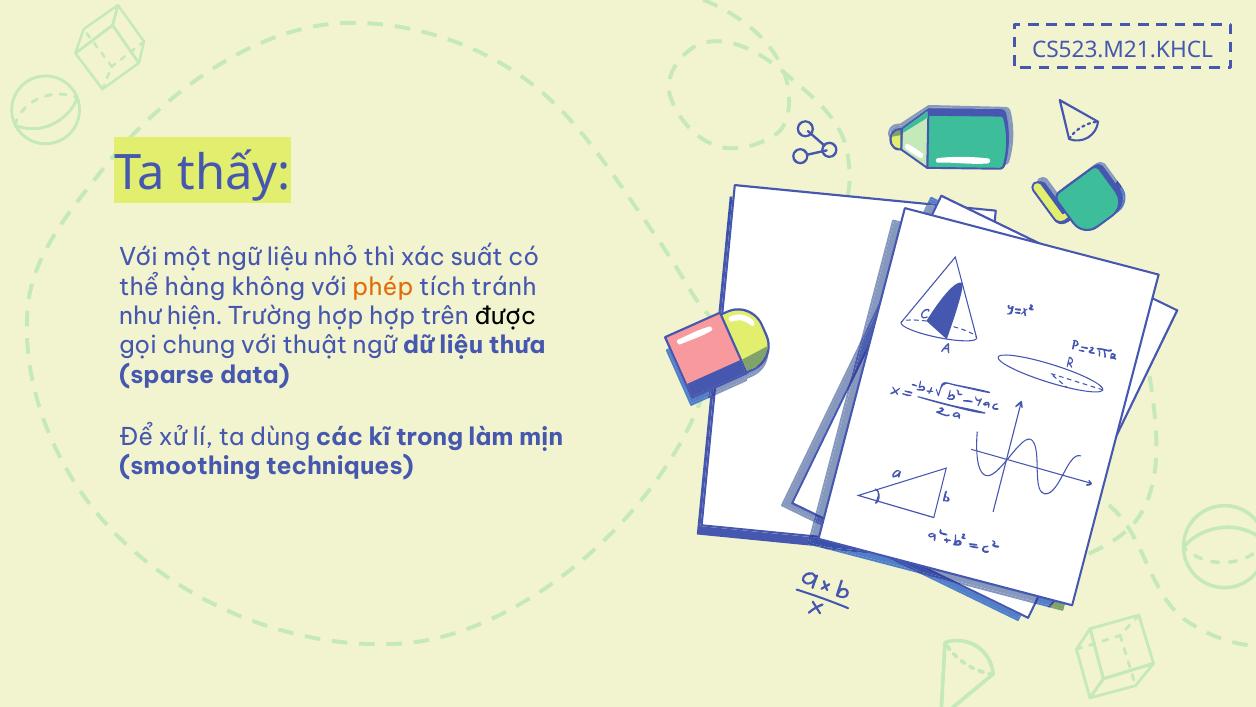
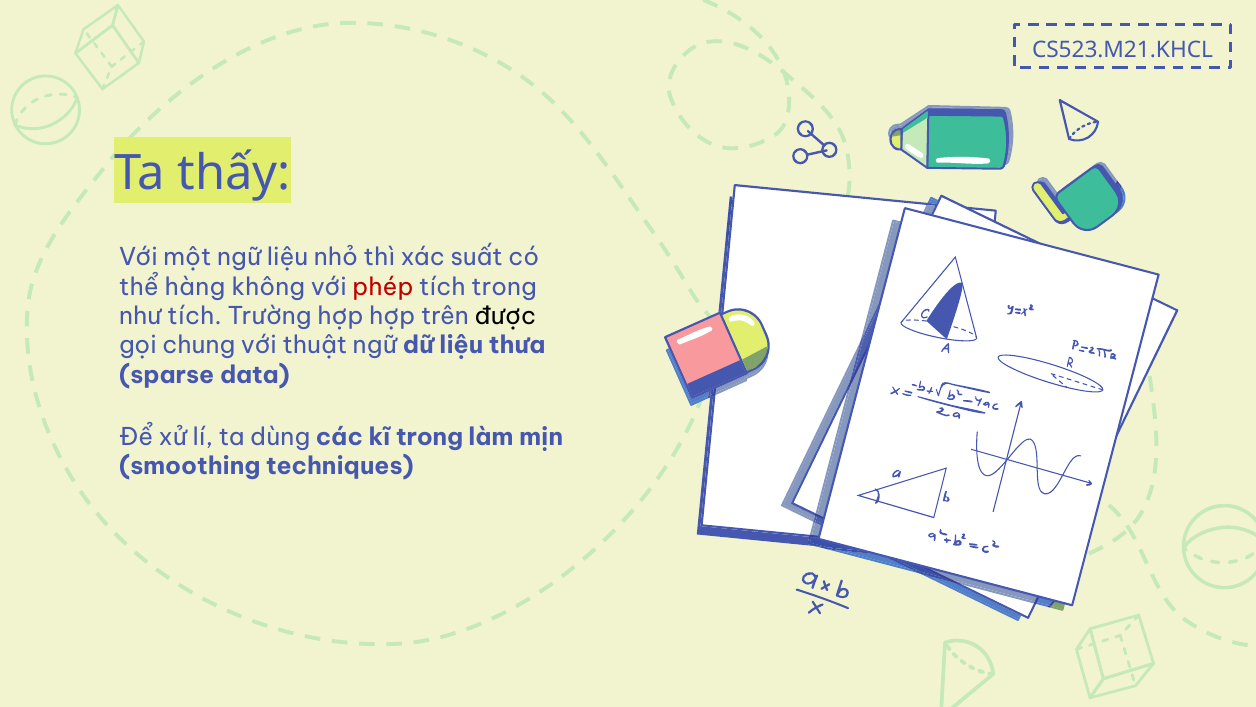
phép colour: orange -> red
tích tránh: tránh -> trong
như hiện: hiện -> tích
